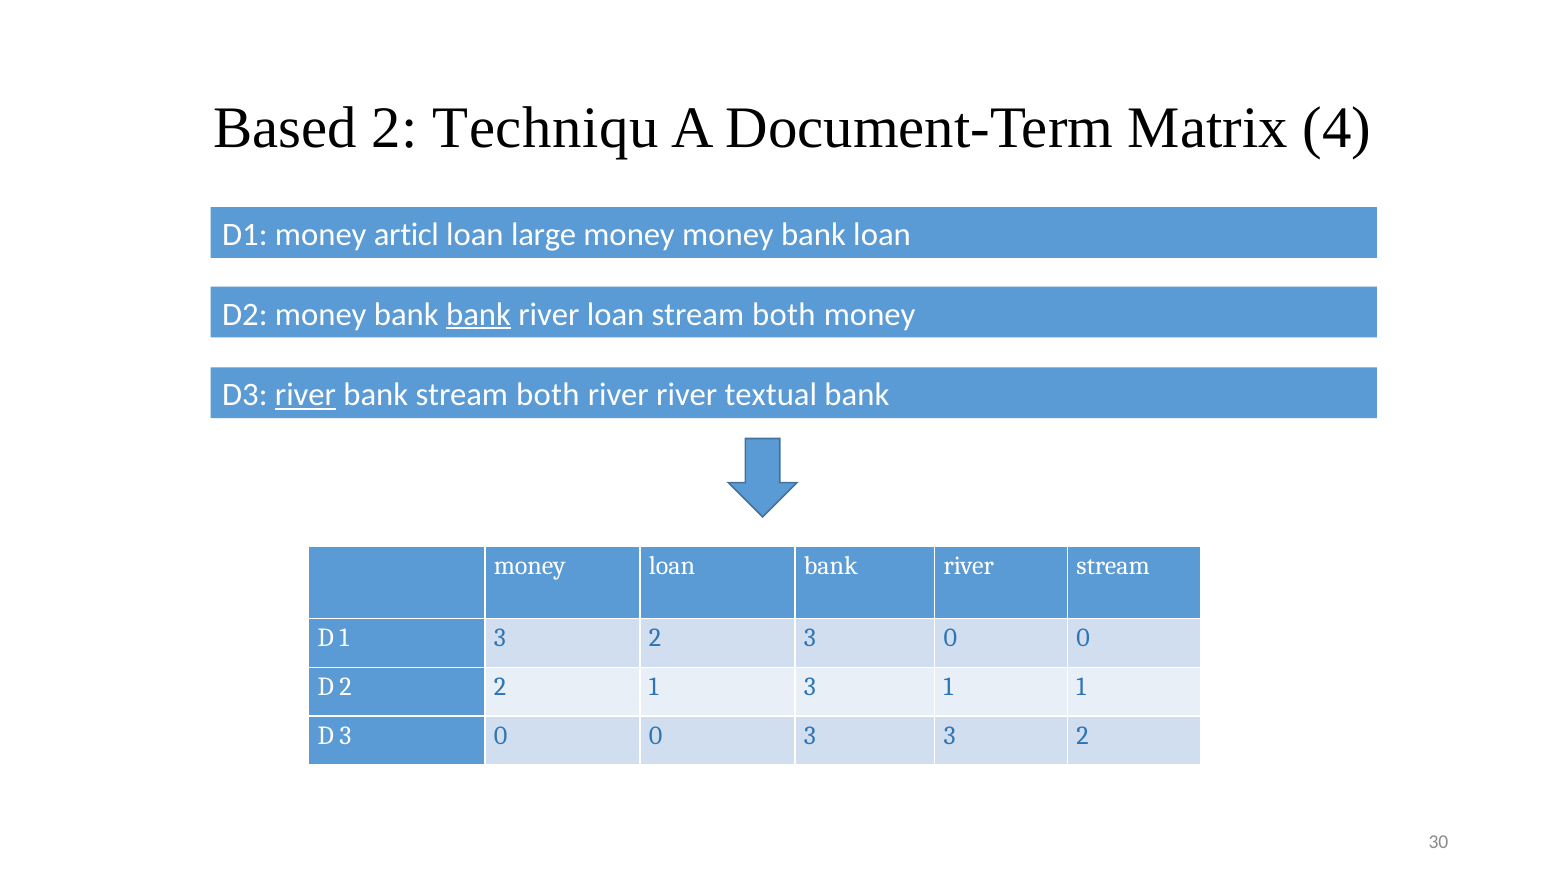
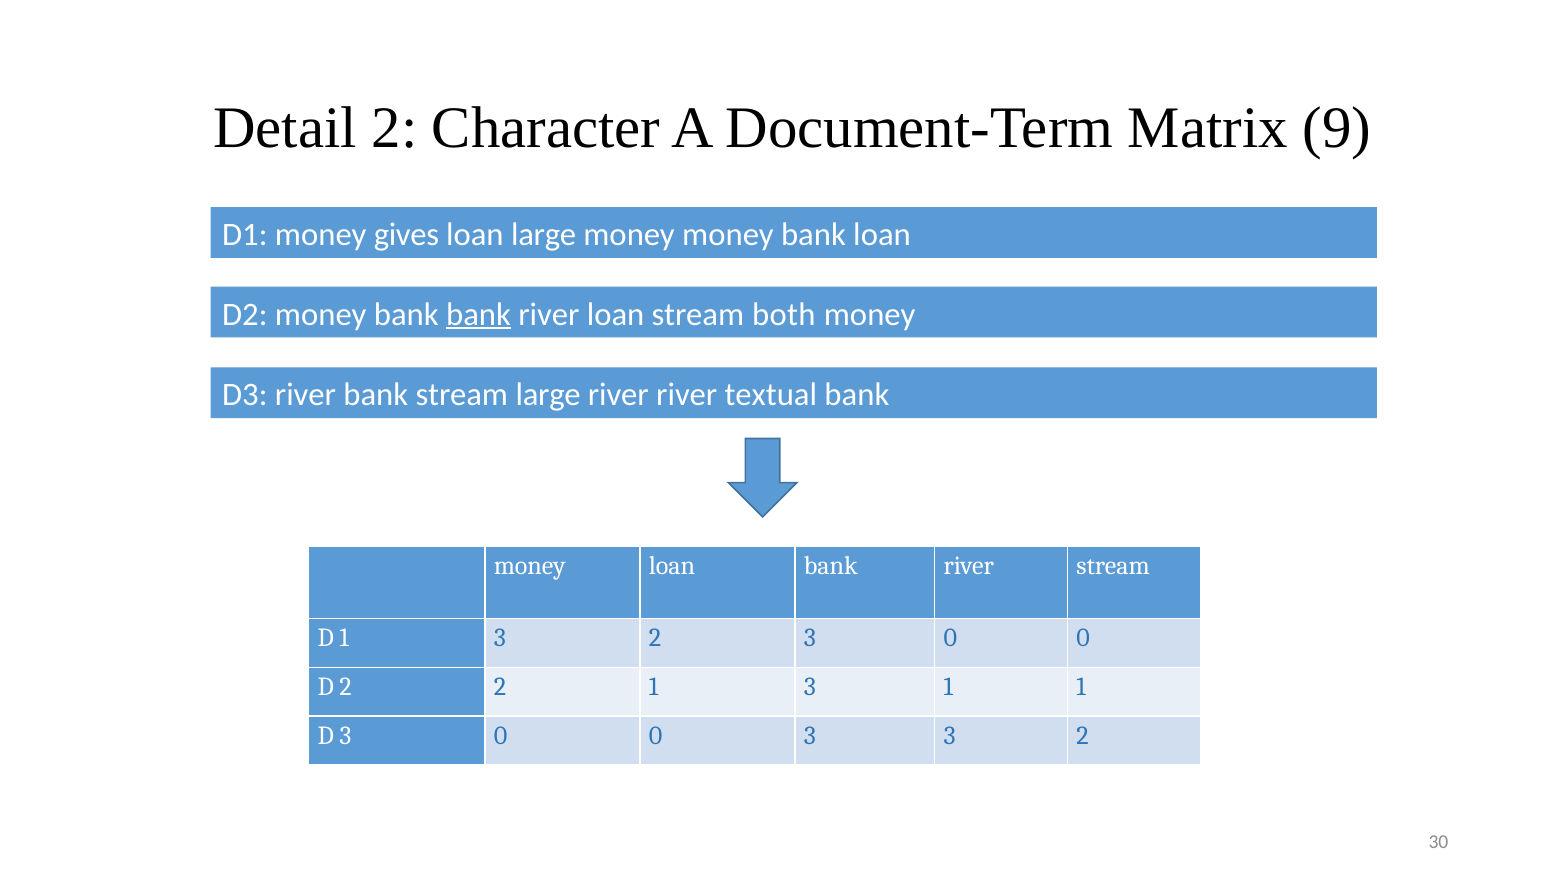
Based: Based -> Detail
Techniqu: Techniqu -> Character
4: 4 -> 9
articl: articl -> gives
river at (305, 395) underline: present -> none
bank stream both: both -> large
